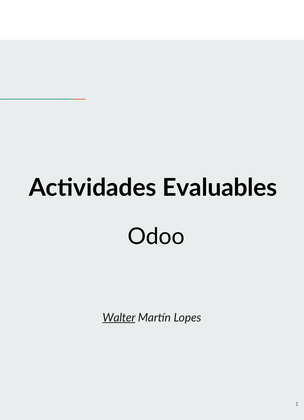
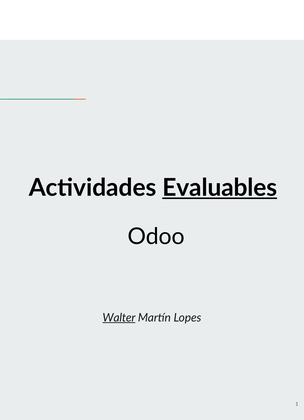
Evaluables underline: none -> present
